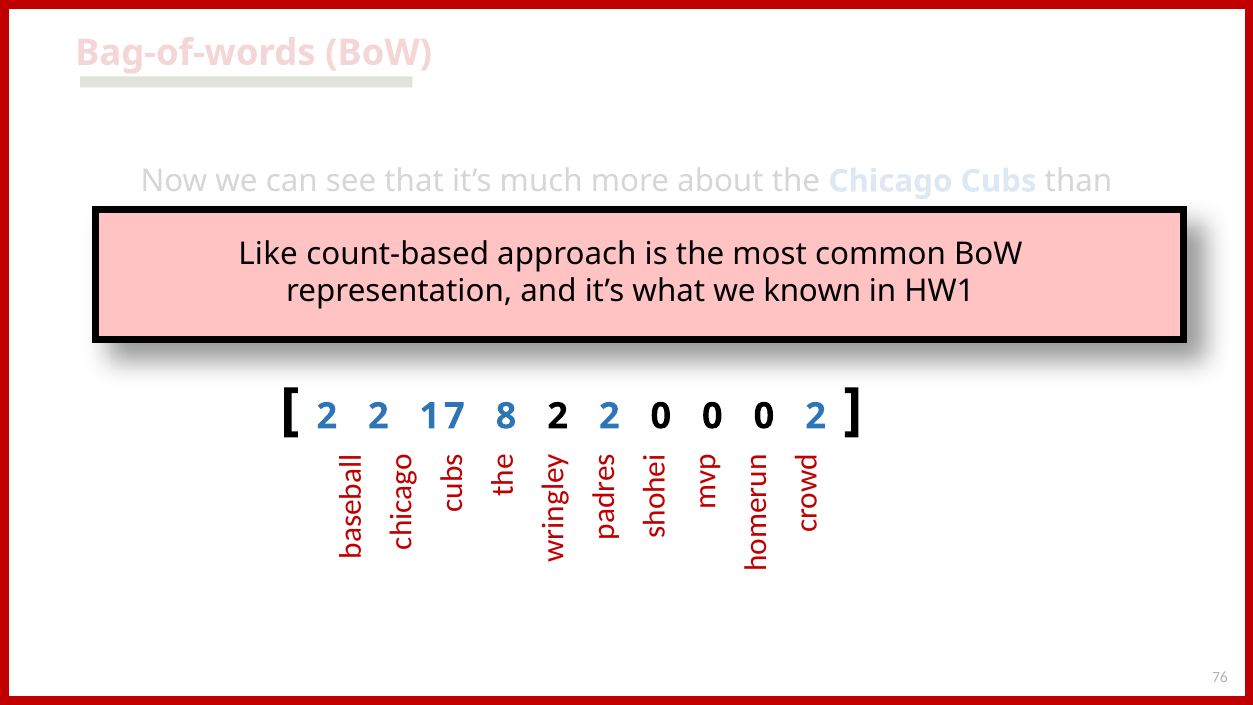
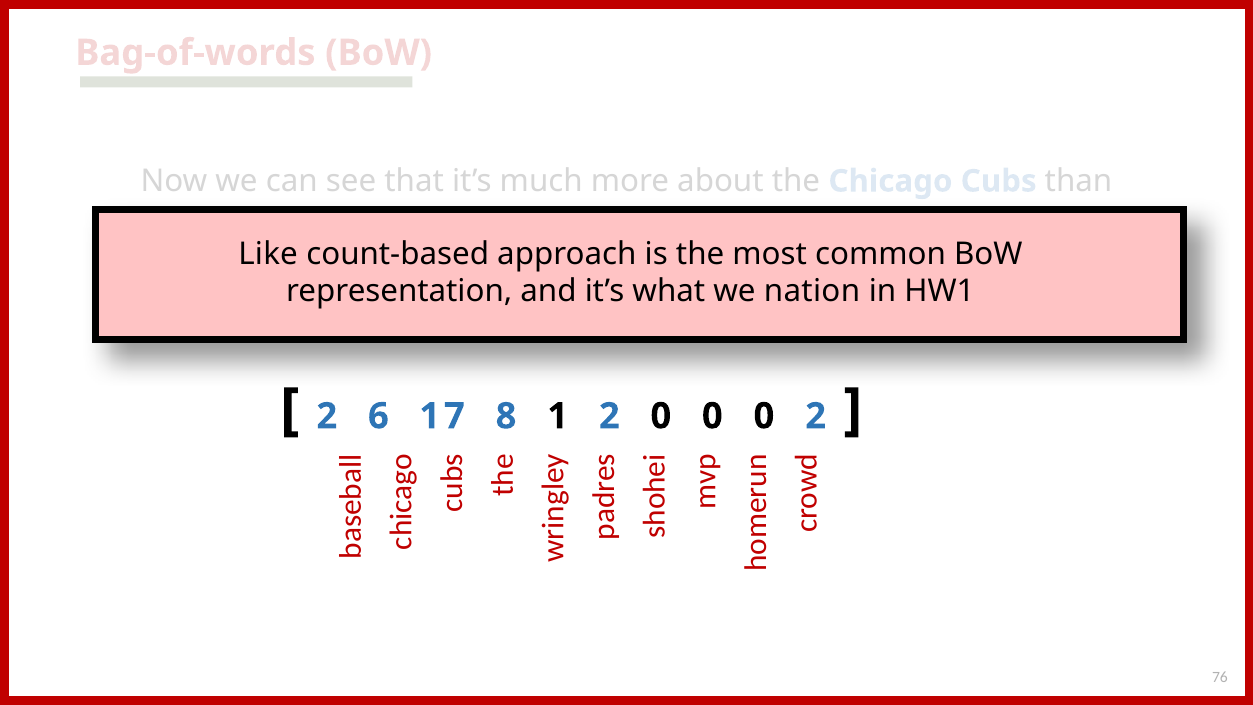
known: known -> nation
2 at (378, 416): 2 -> 6
8 2: 2 -> 1
